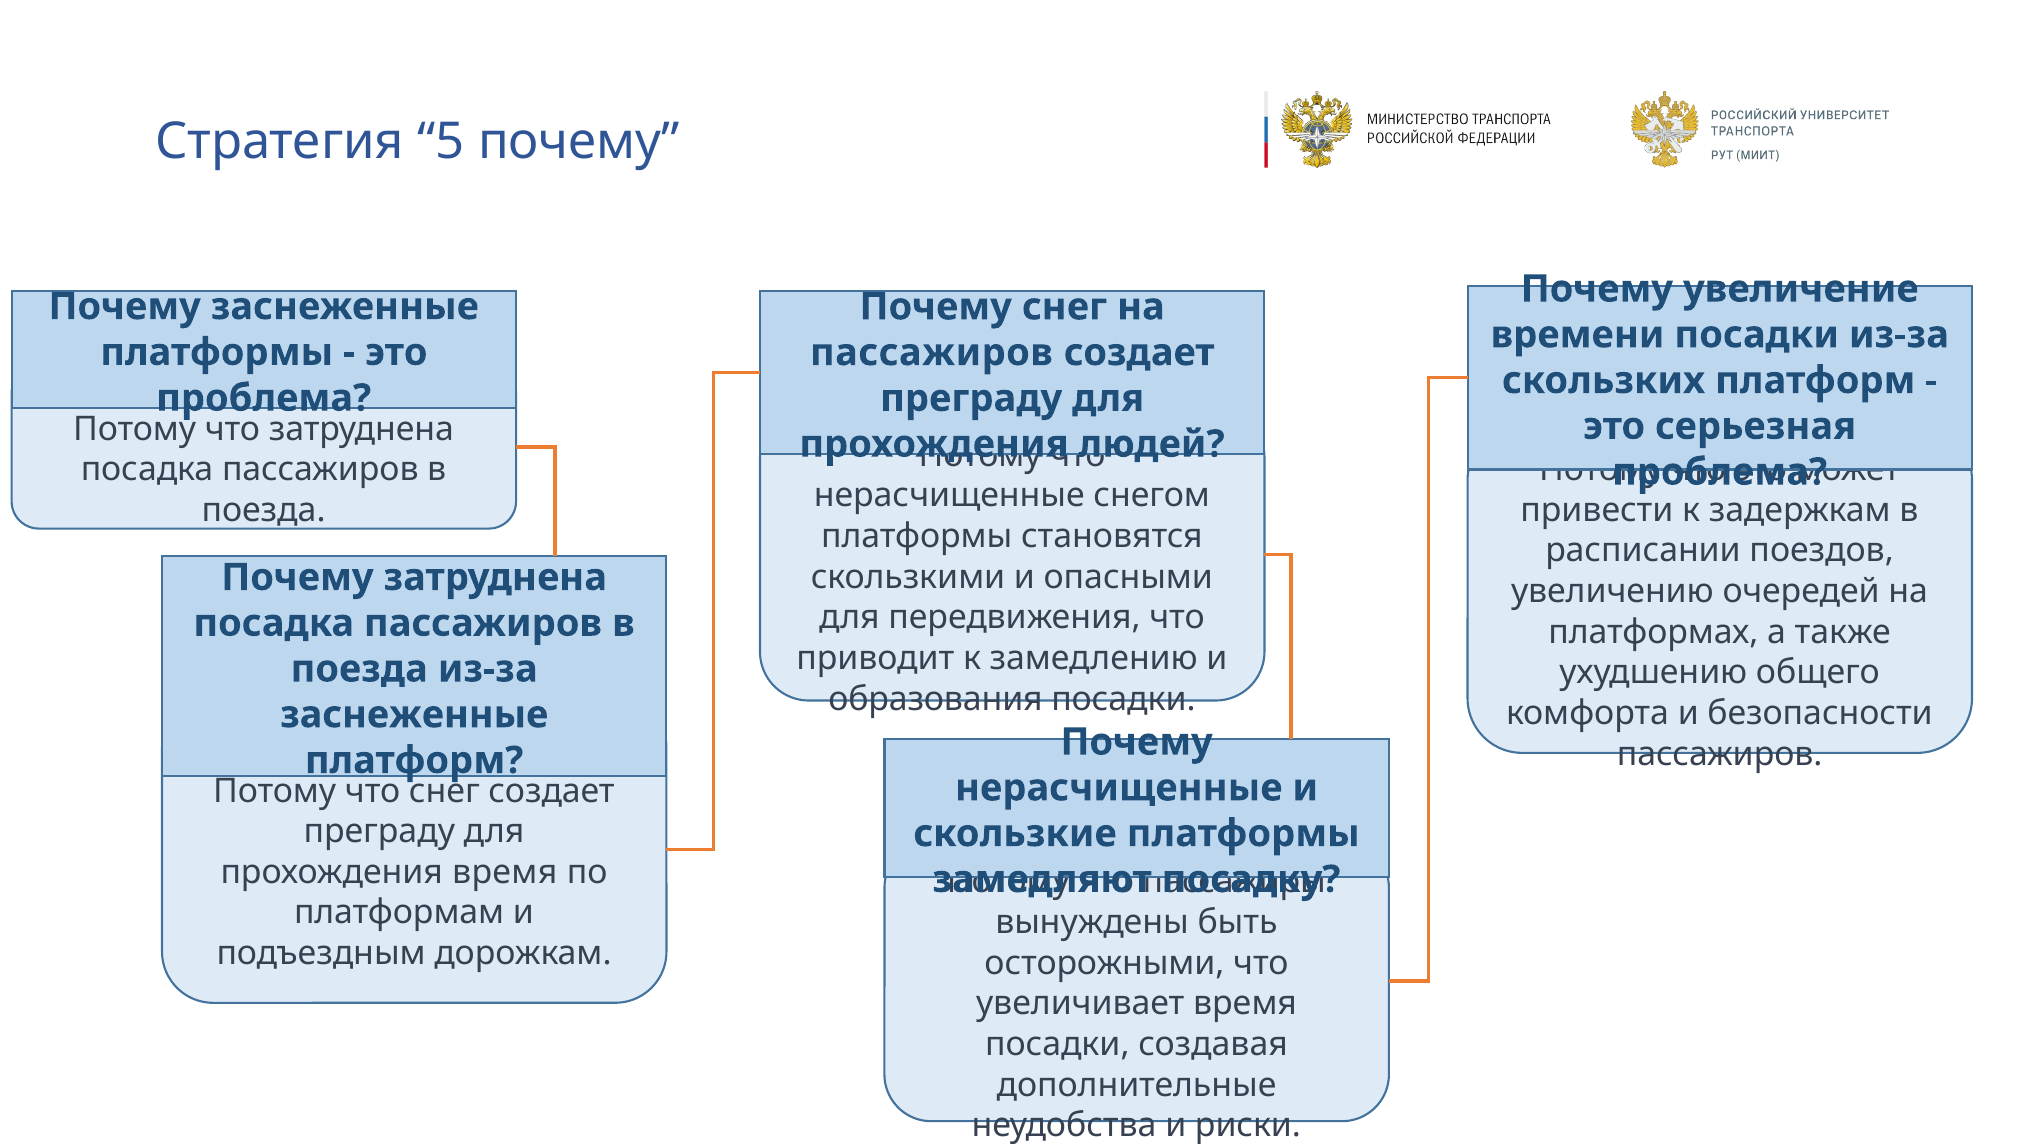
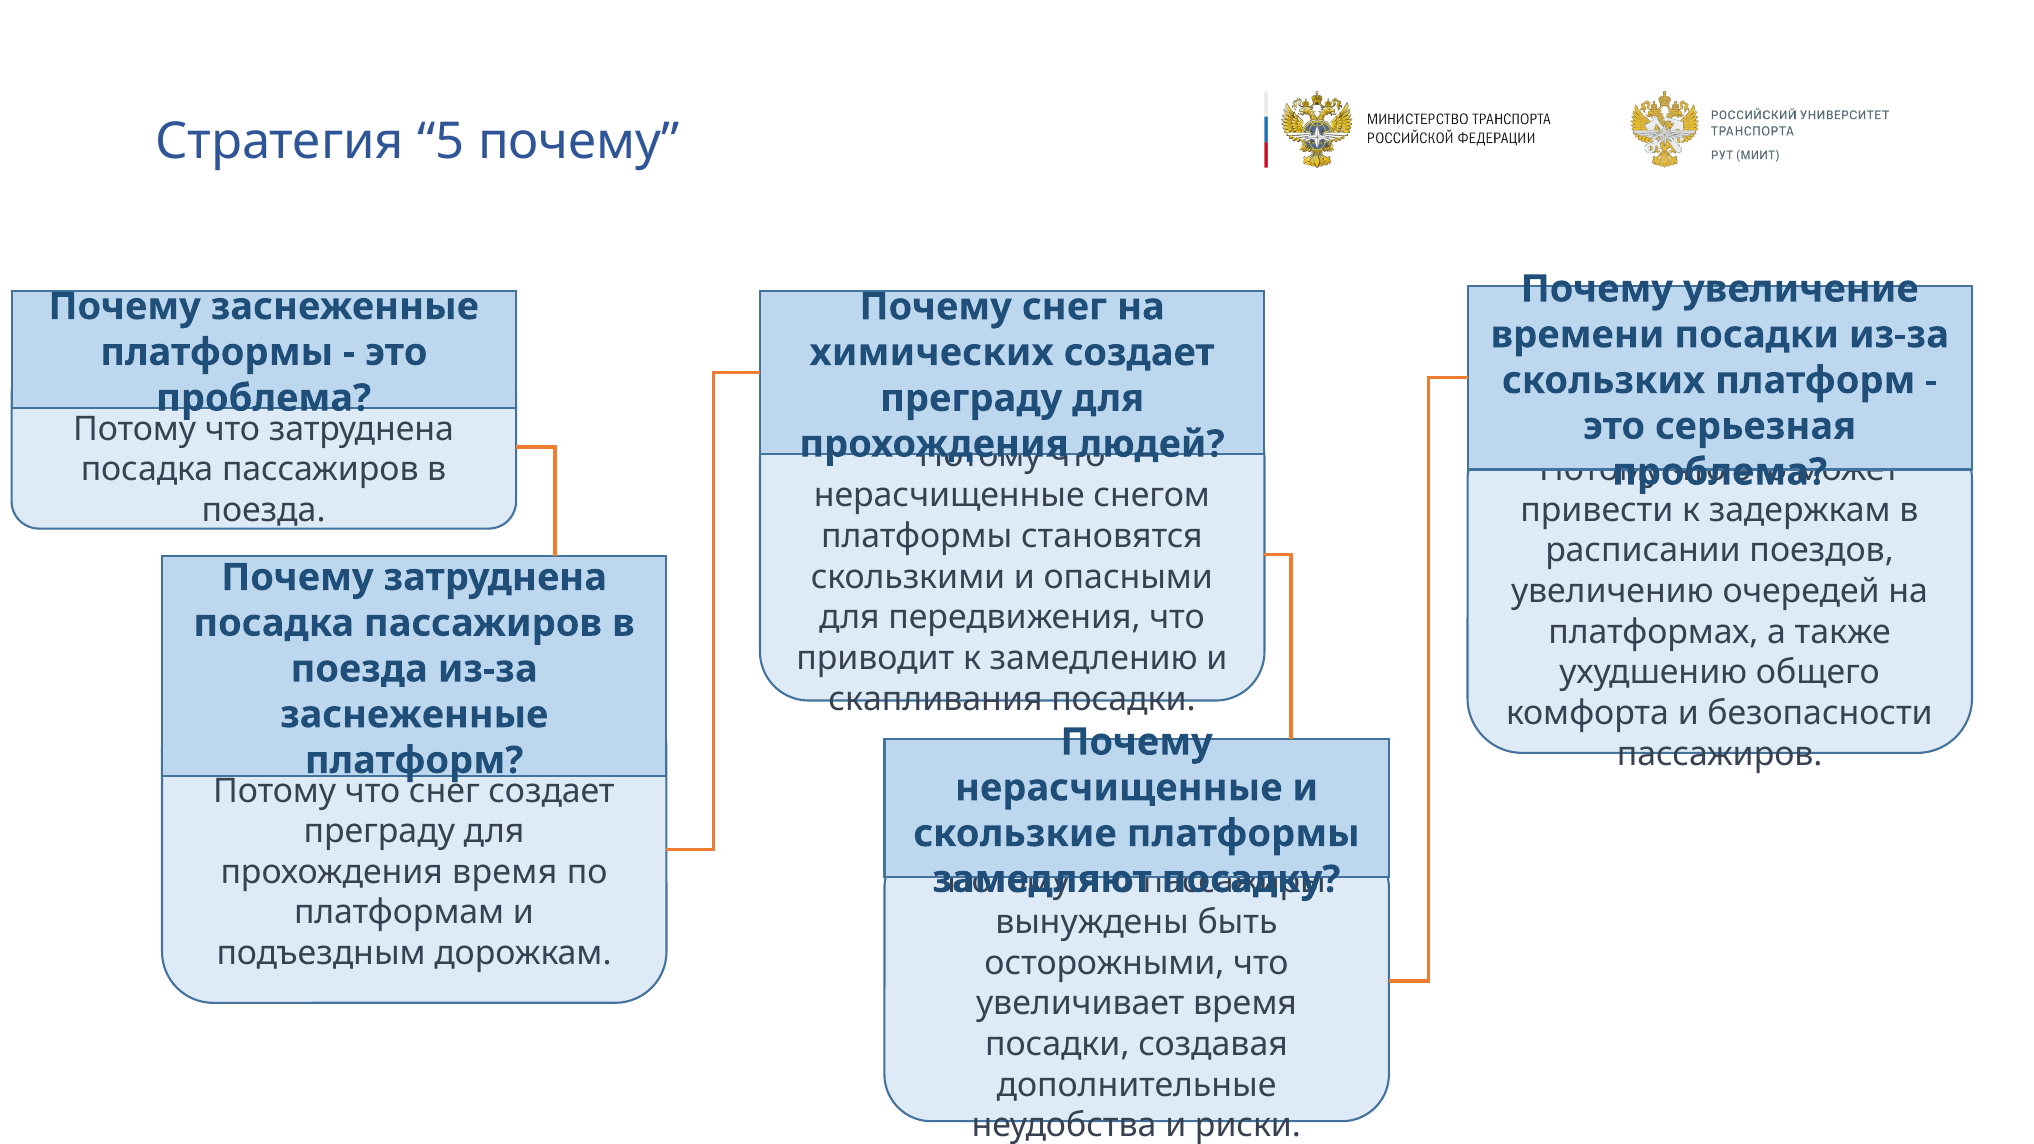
пассажиров at (931, 353): пассажиров -> химических
образования: образования -> скапливания
